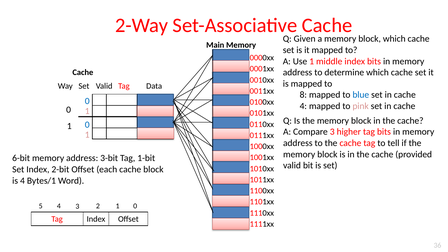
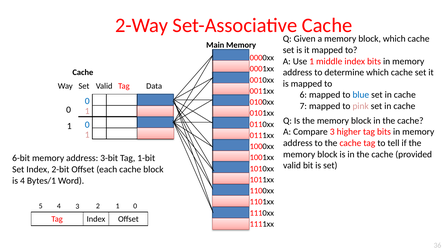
8: 8 -> 6
4 at (303, 106): 4 -> 7
